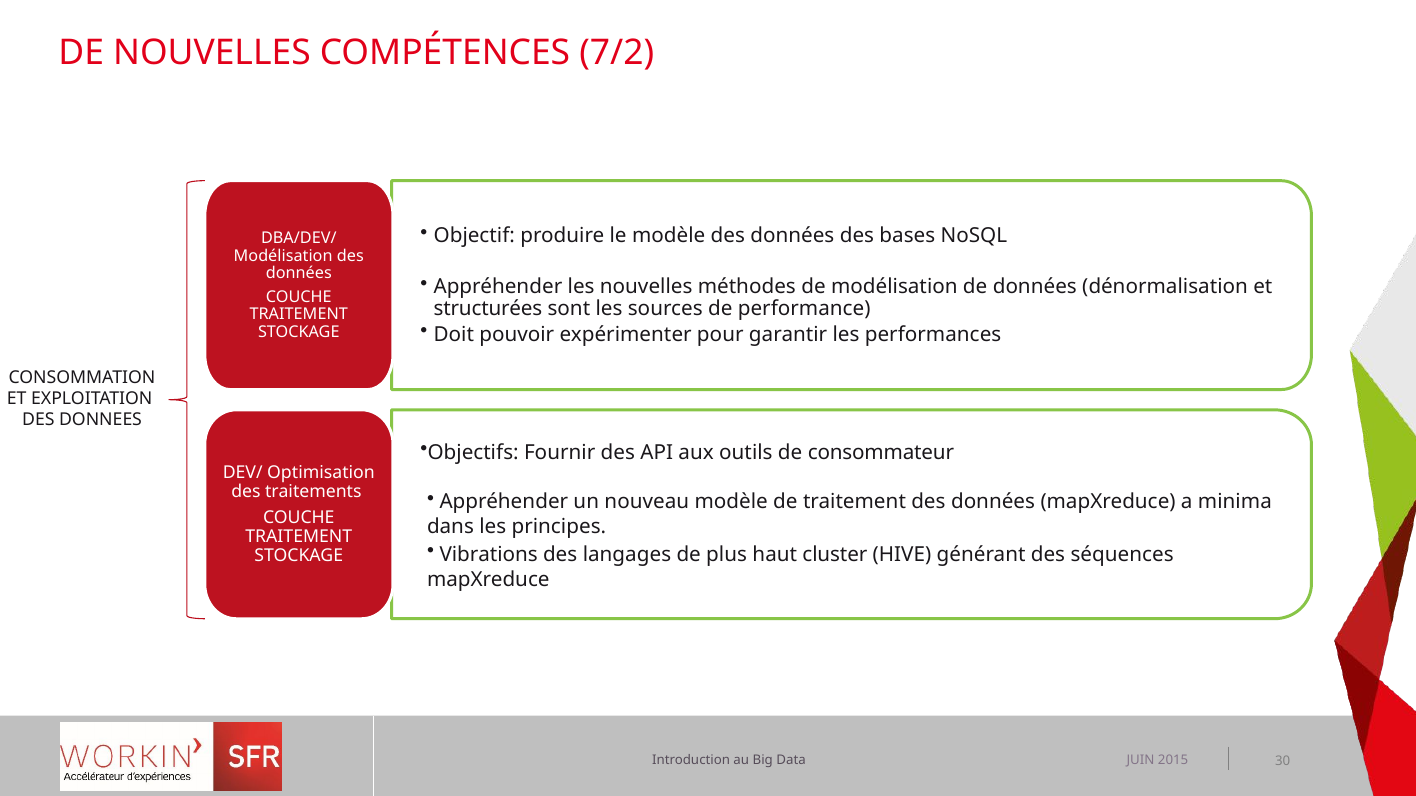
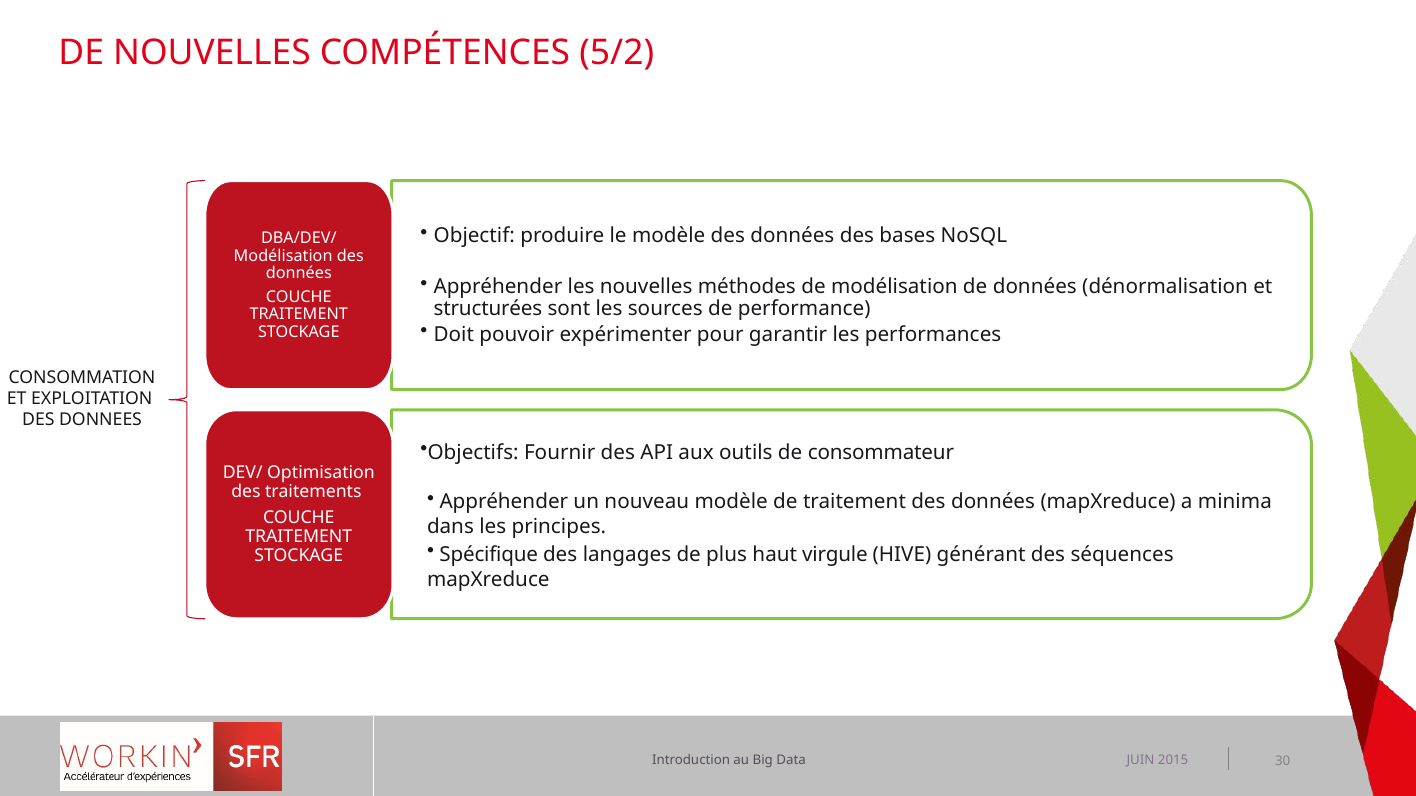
7/2: 7/2 -> 5/2
Vibrations: Vibrations -> Spécifique
cluster: cluster -> virgule
